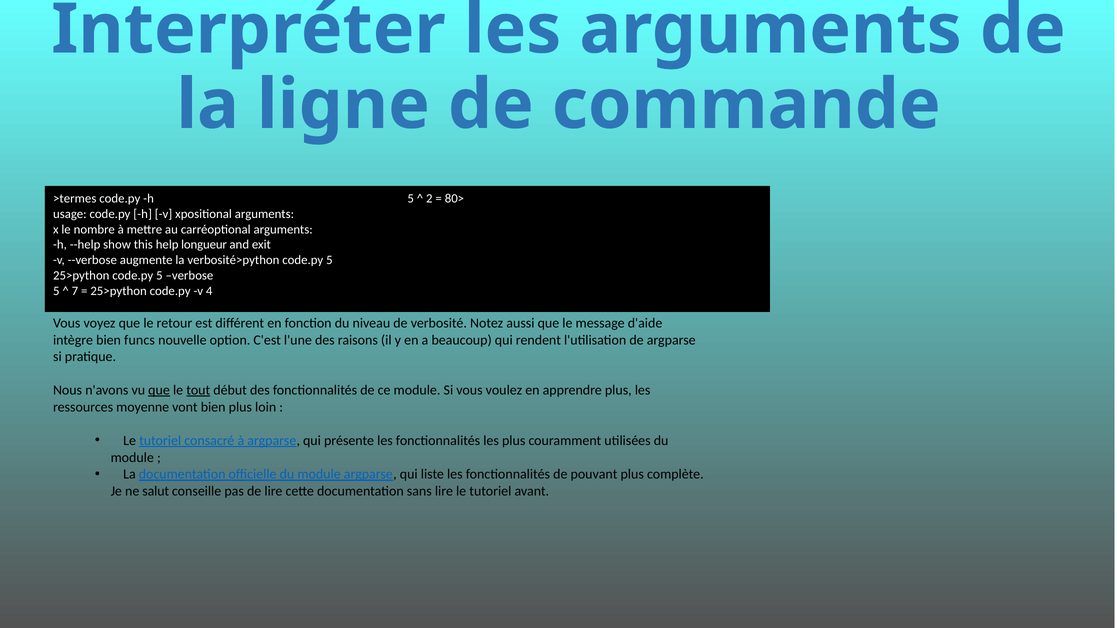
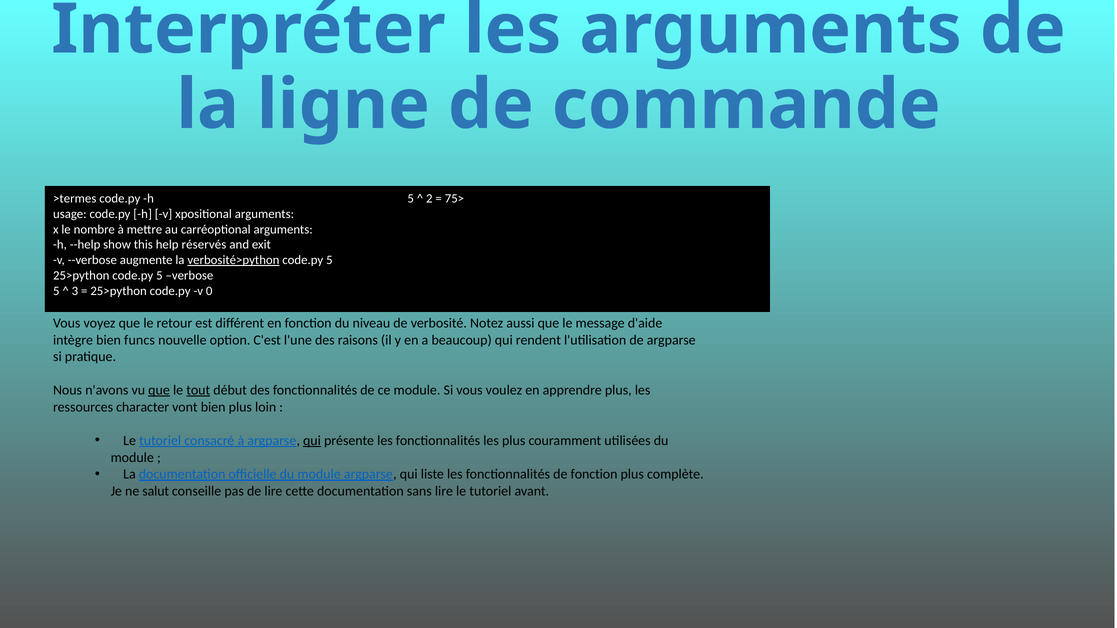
80>: 80> -> 75>
longueur: longueur -> réservés
verbosité>python underline: none -> present
7: 7 -> 3
4: 4 -> 0
moyenne: moyenne -> character
qui at (312, 441) underline: none -> present
de pouvant: pouvant -> fonction
